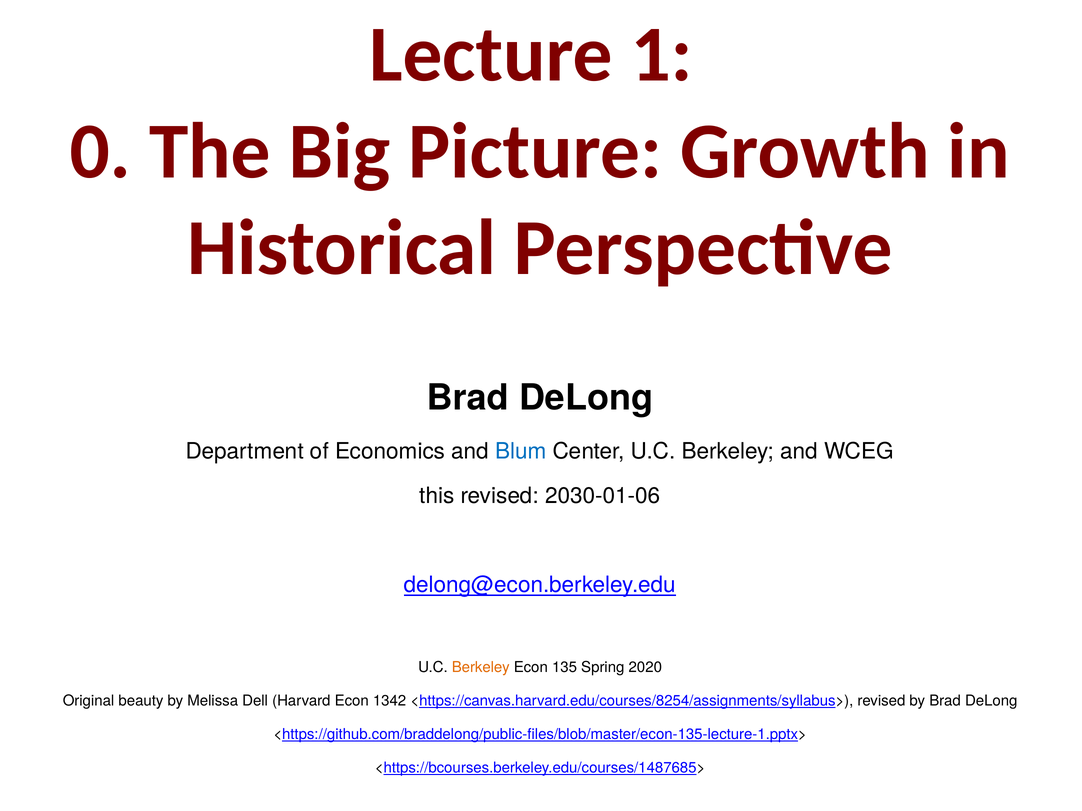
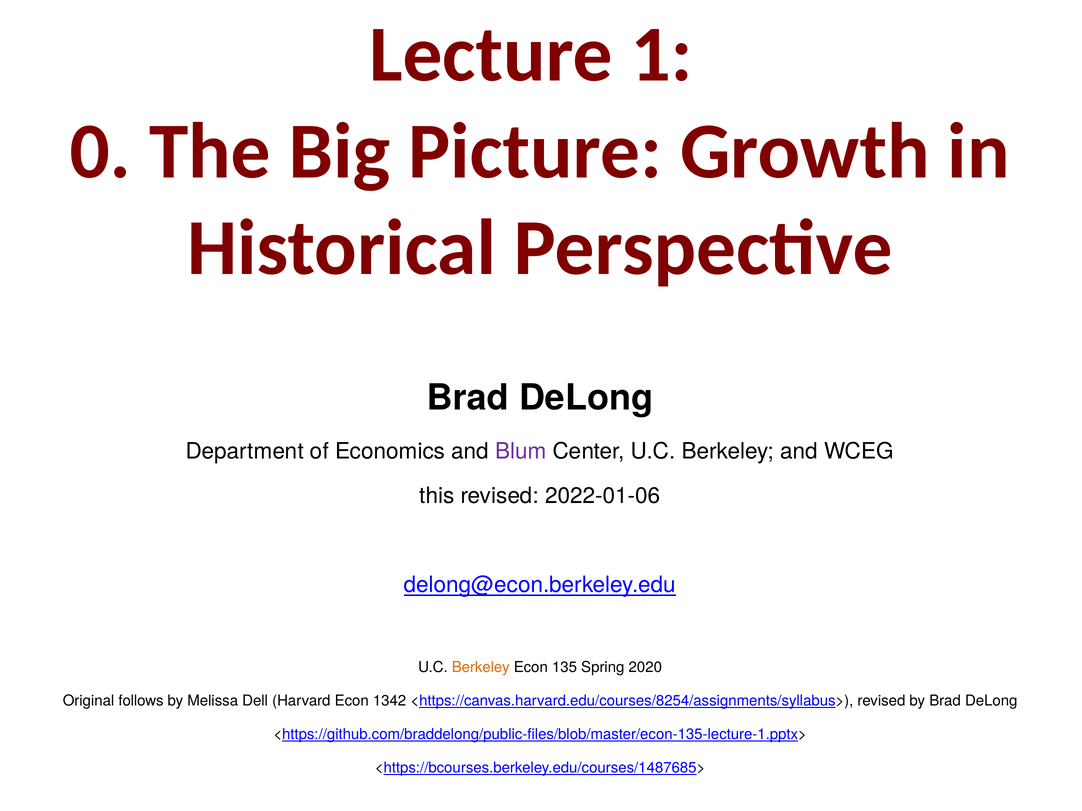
Blum colour: blue -> purple
2030-01-06: 2030-01-06 -> 2022-01-06
beauty: beauty -> follows
